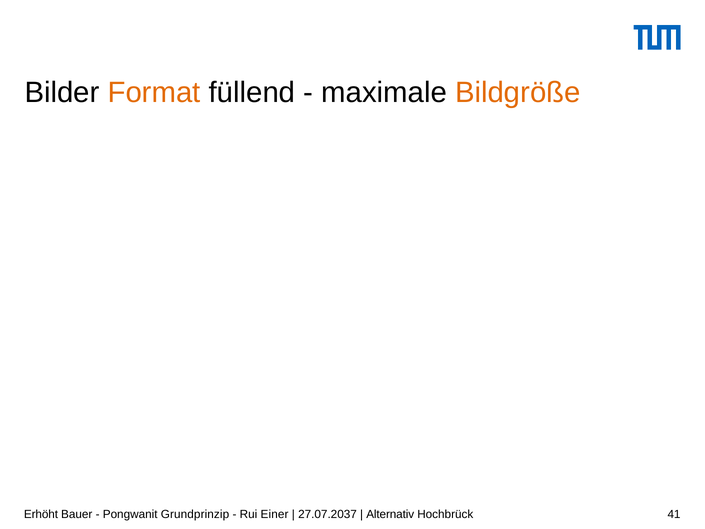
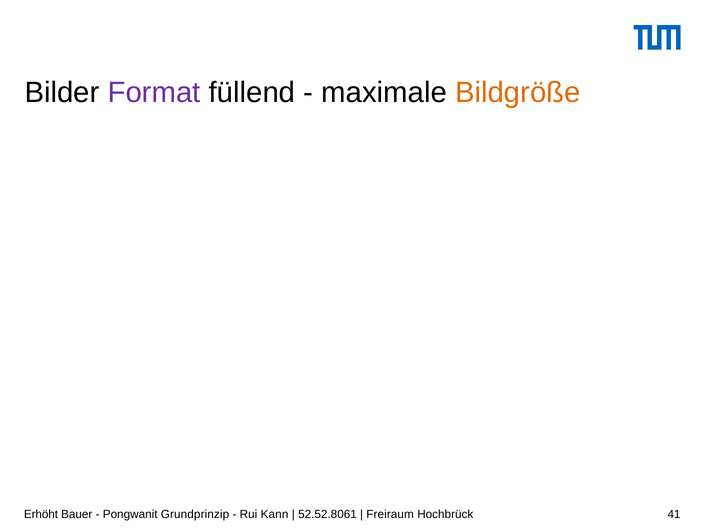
Format colour: orange -> purple
Einer: Einer -> Kann
27.07.2037: 27.07.2037 -> 52.52.8061
Alternativ: Alternativ -> Freiraum
